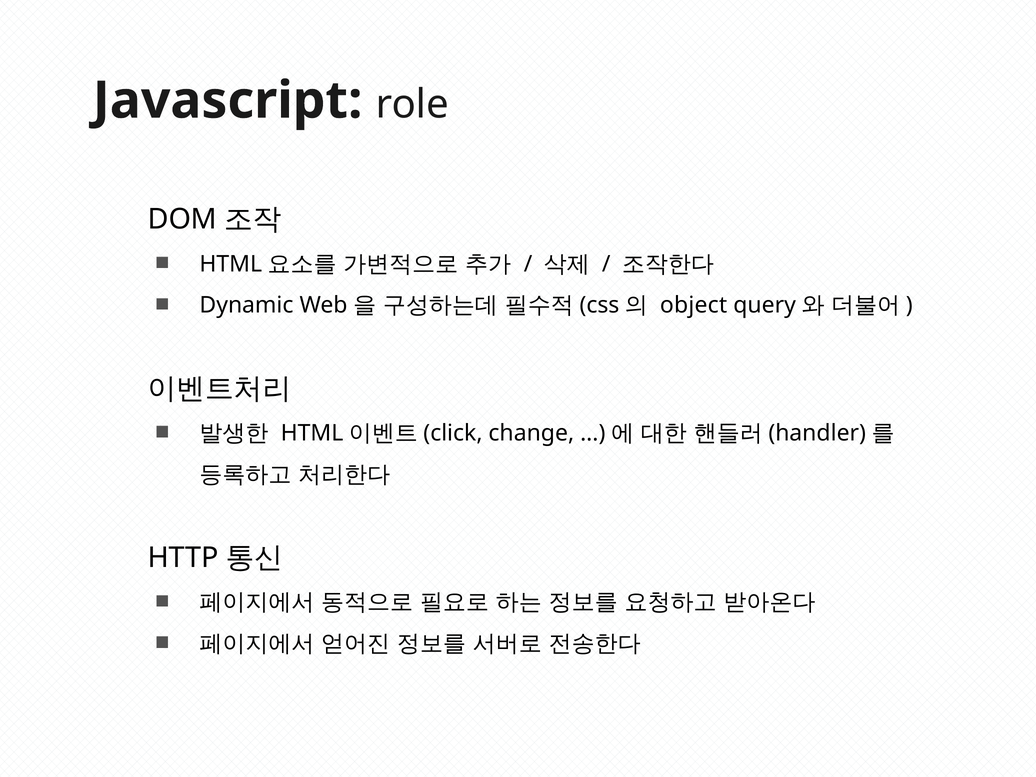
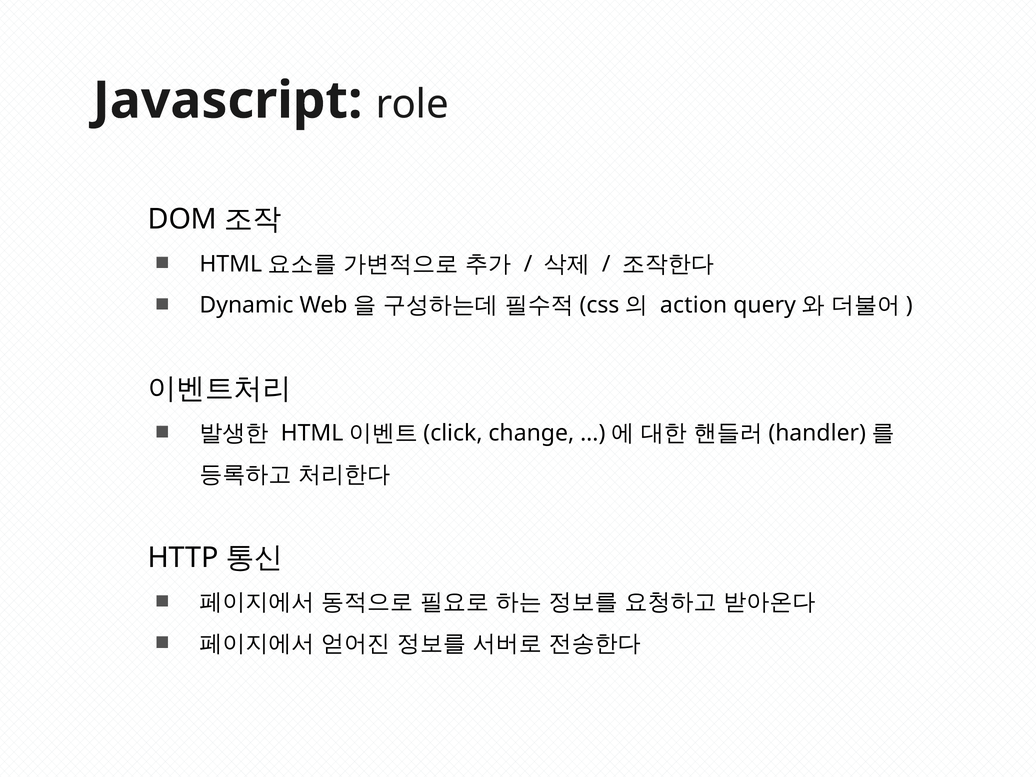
object: object -> action
